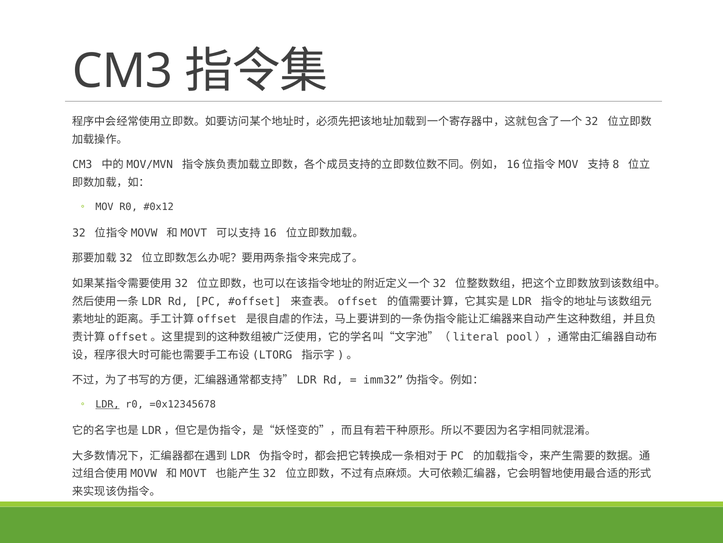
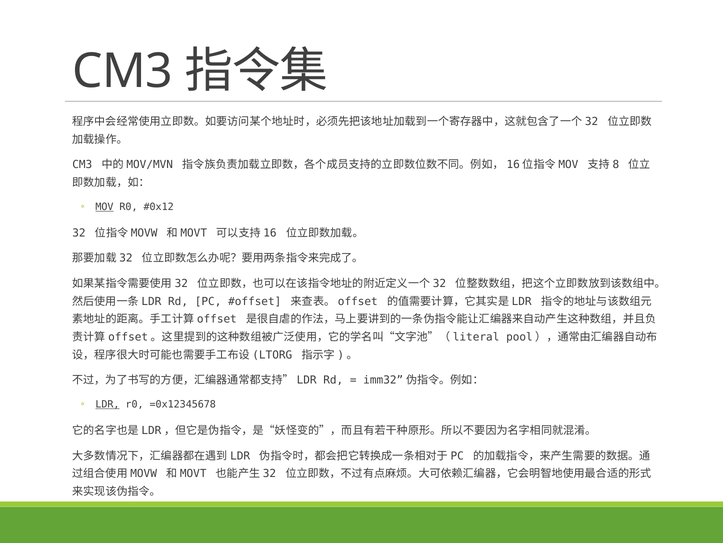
MOV underline: none -> present
